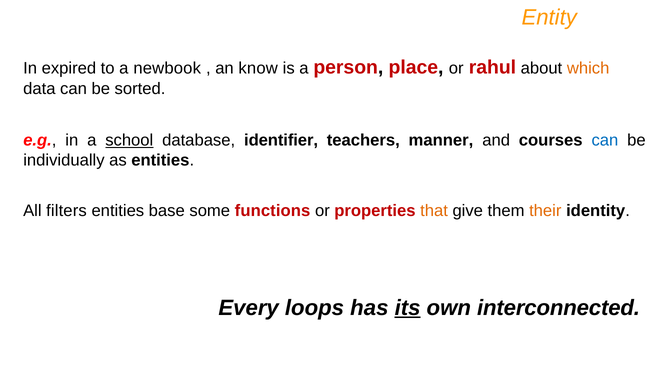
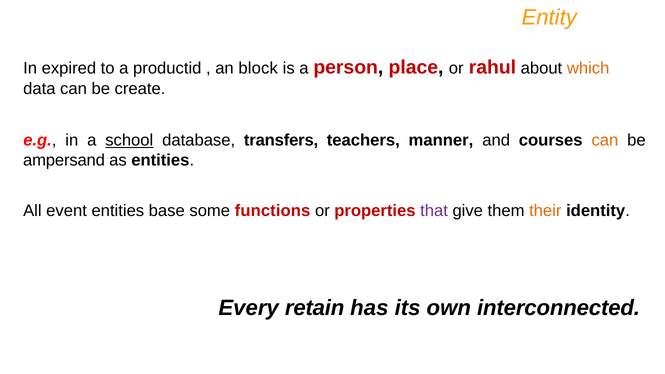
newbook: newbook -> productid
know: know -> block
sorted: sorted -> create
identifier: identifier -> transfers
can at (605, 140) colour: blue -> orange
individually: individually -> ampersand
filters: filters -> event
that colour: orange -> purple
loops: loops -> retain
its underline: present -> none
